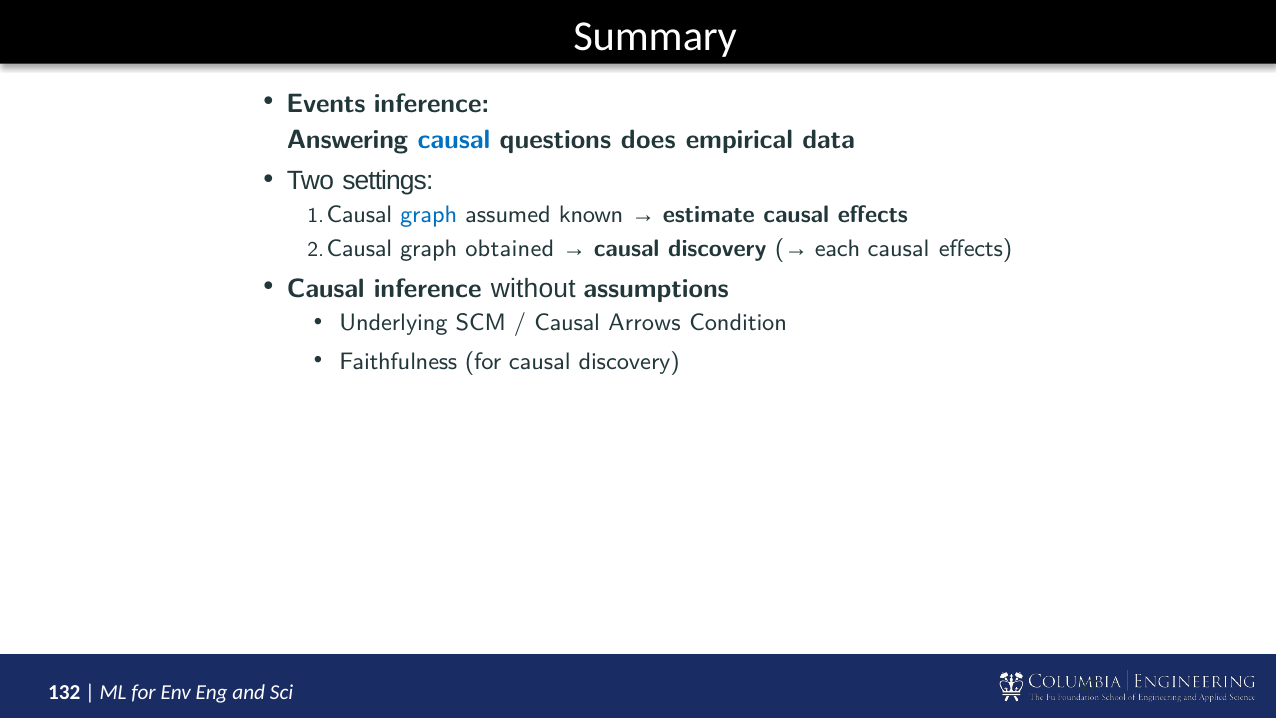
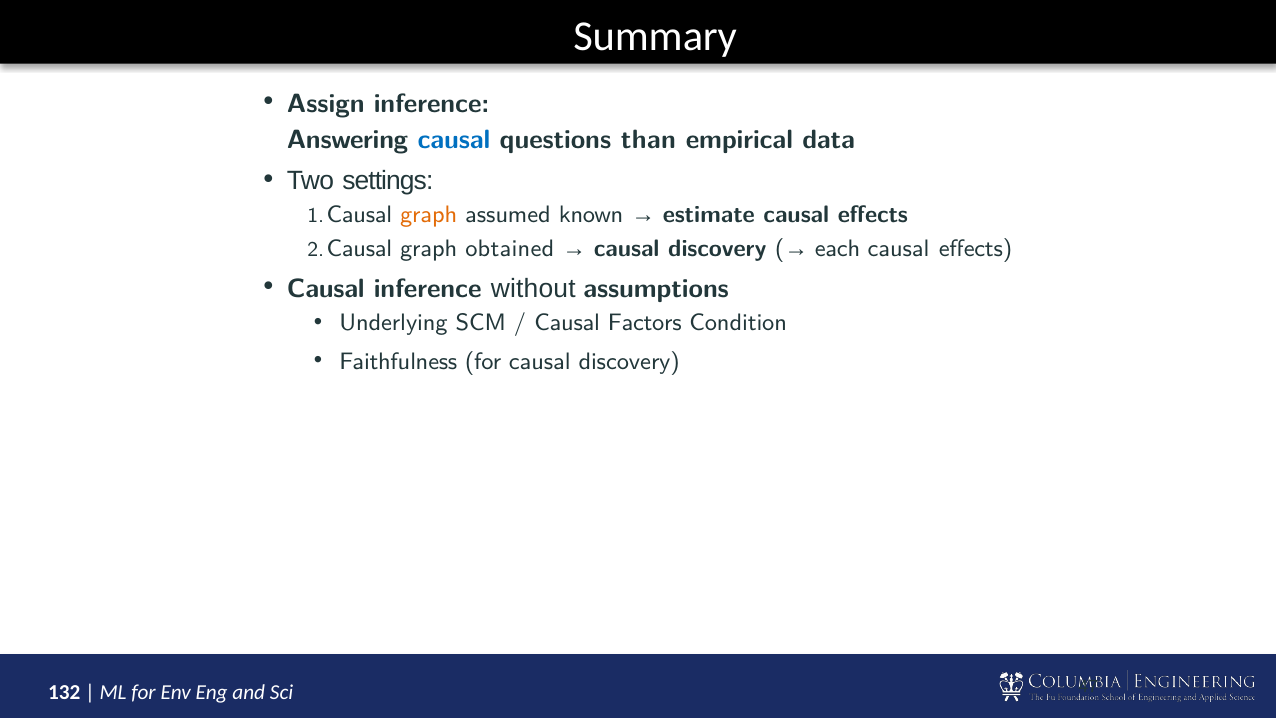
Events: Events -> Assign
does: does -> than
graph at (429, 215) colour: blue -> orange
Arrows: Arrows -> Factors
